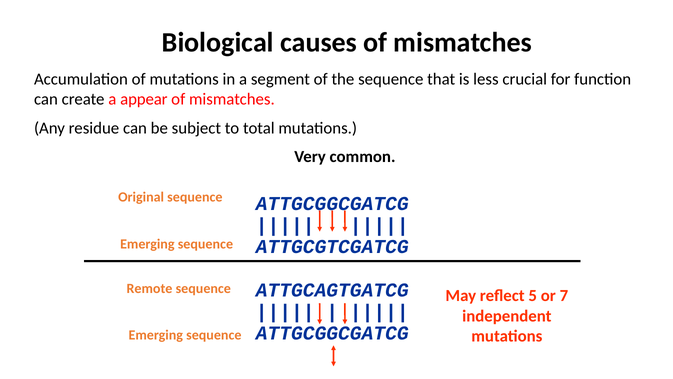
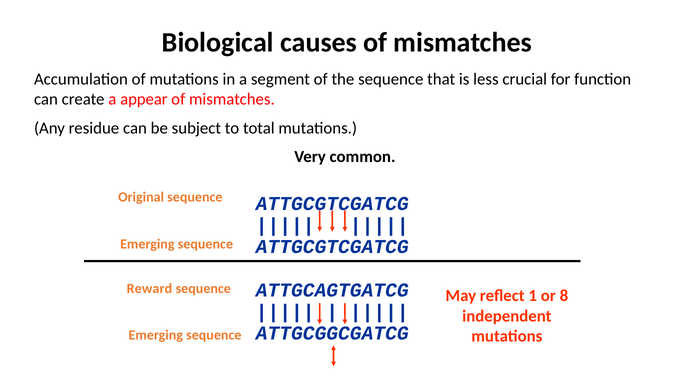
ATTGCGGCGATCG at (332, 203): ATTGCGGCGATCG -> ATTGCGTCGATCG
Remote: Remote -> Reward
5: 5 -> 1
7: 7 -> 8
